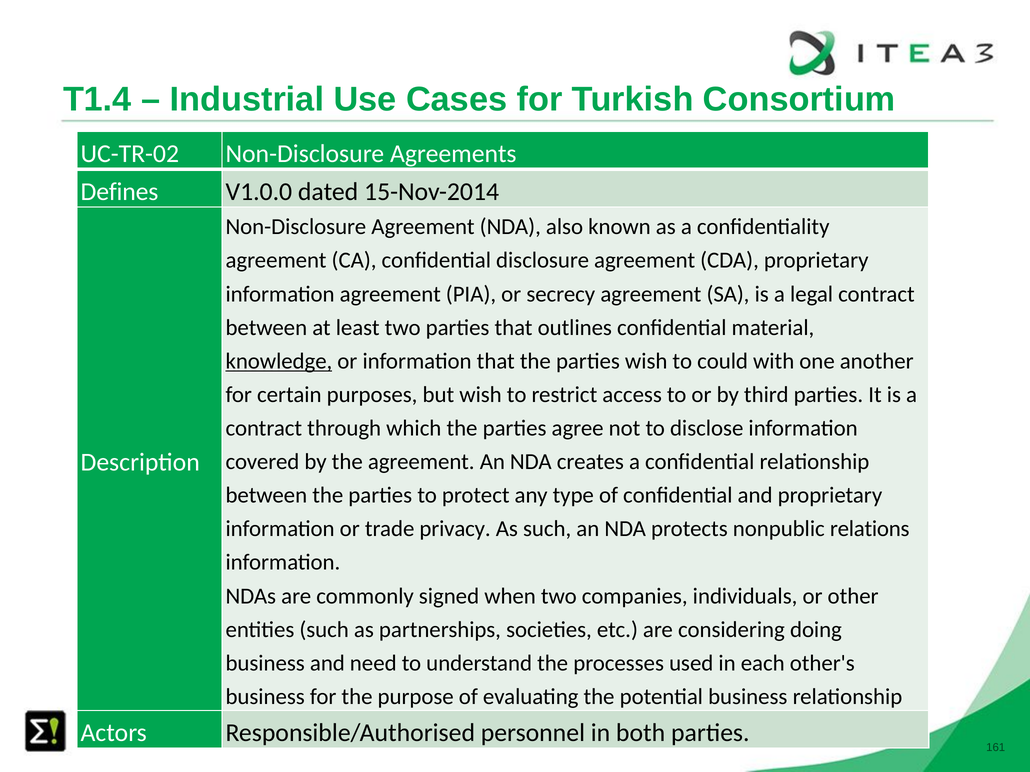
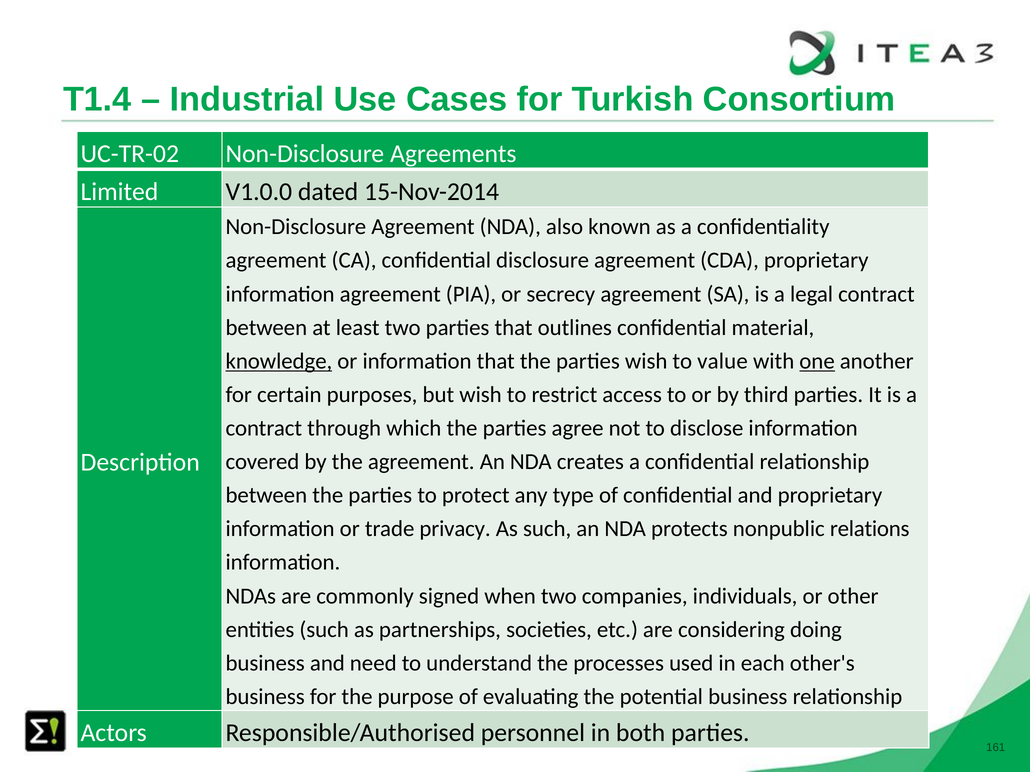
Defines: Defines -> Limited
could: could -> value
one underline: none -> present
